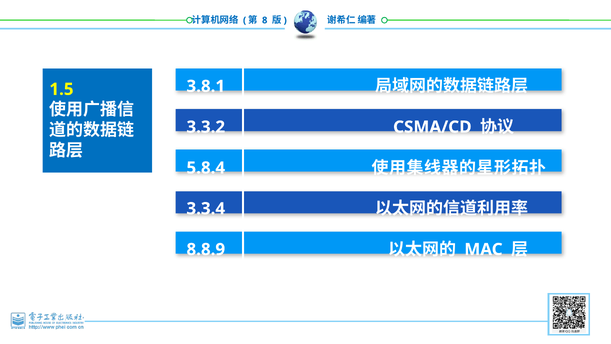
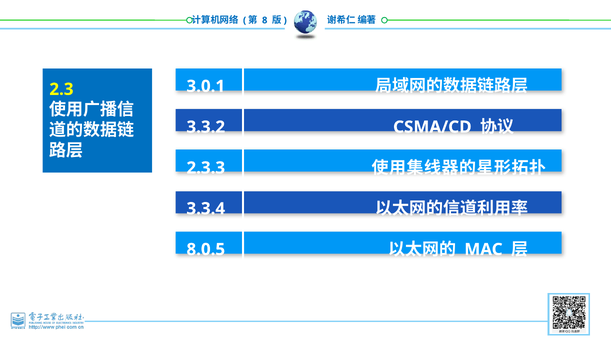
3.8.1: 3.8.1 -> 3.0.1
1.5: 1.5 -> 2.3
5.8.4: 5.8.4 -> 2.3.3
8.8.9: 8.8.9 -> 8.0.5
